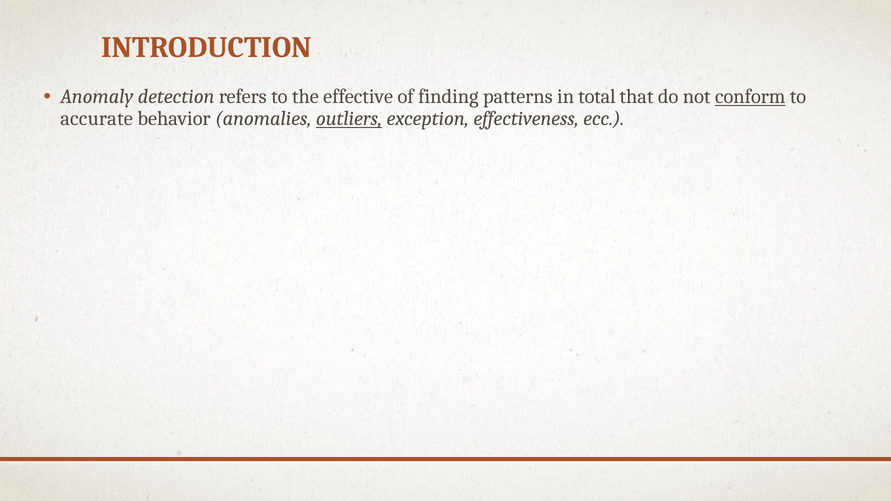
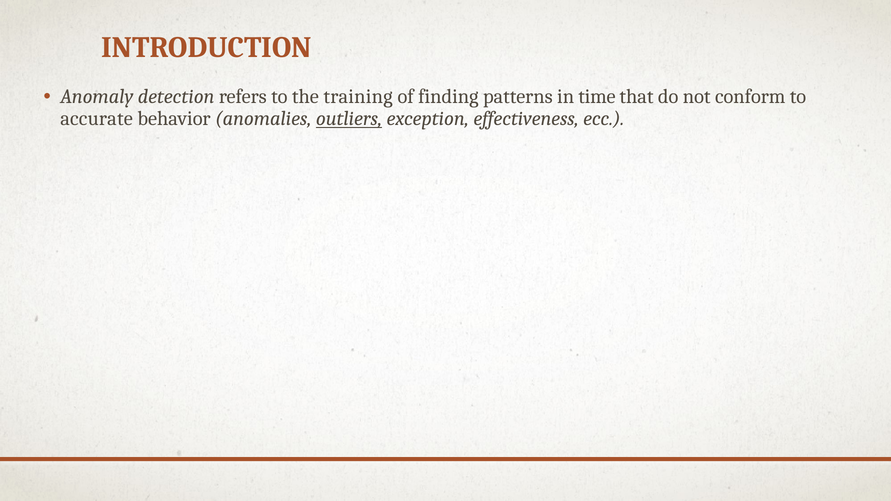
effective: effective -> training
total: total -> time
conform underline: present -> none
